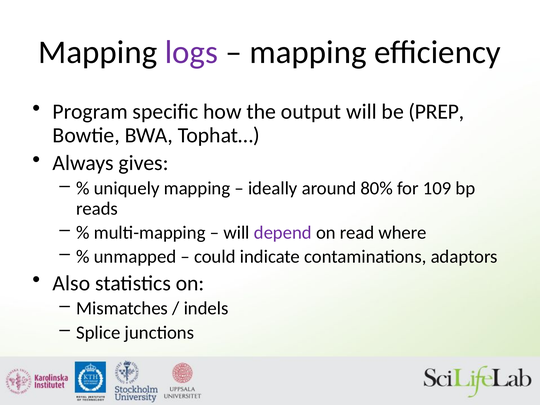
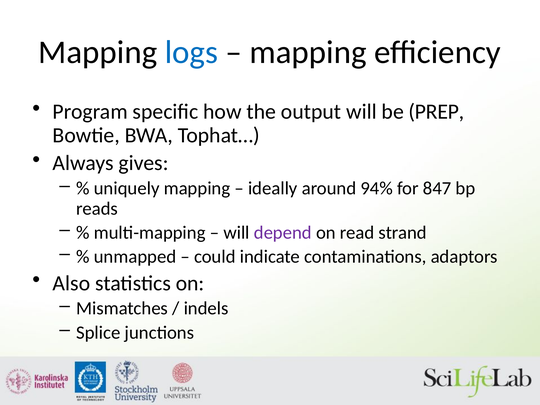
logs colour: purple -> blue
80%: 80% -> 94%
109: 109 -> 847
where: where -> strand
